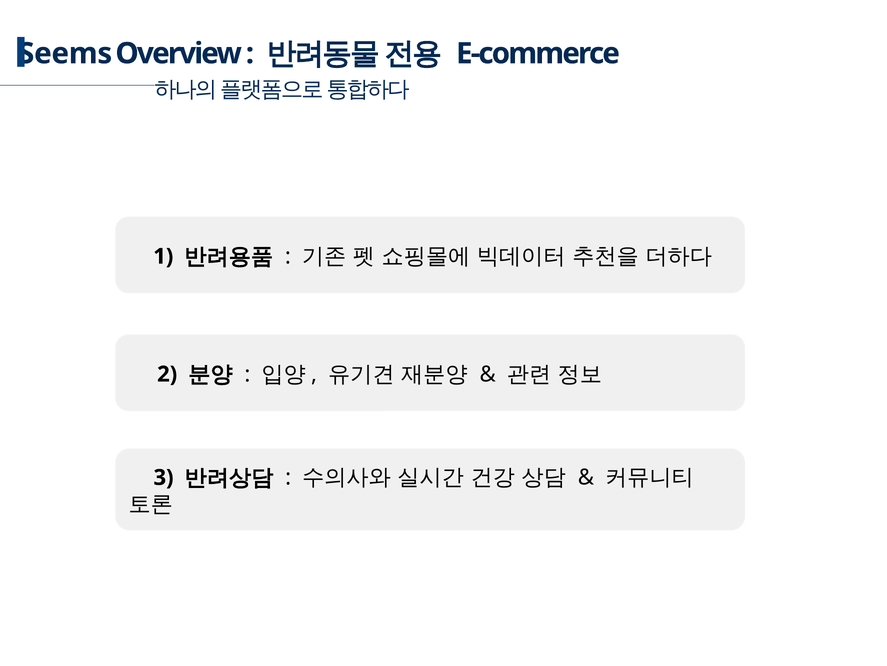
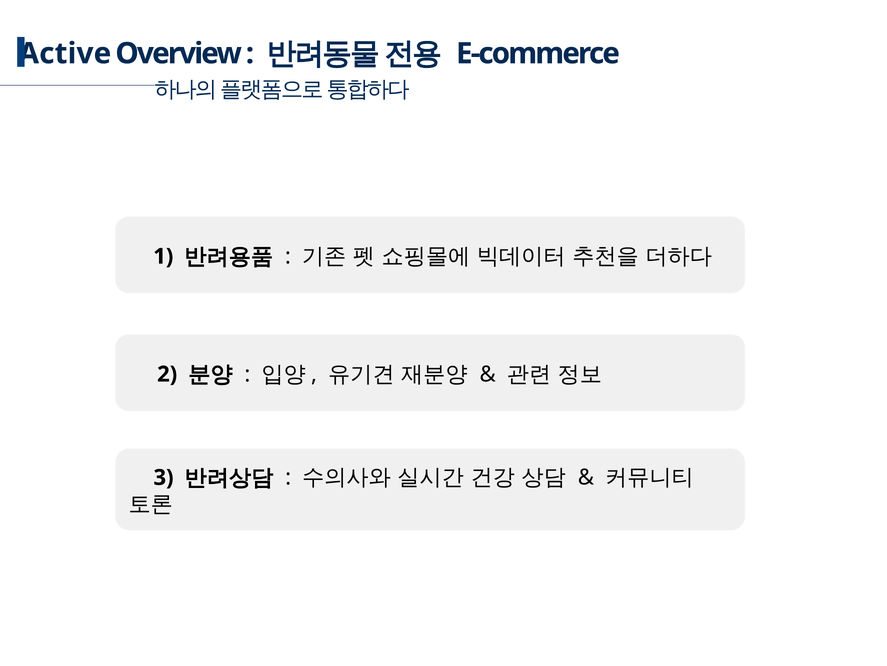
Seems: Seems -> Active
